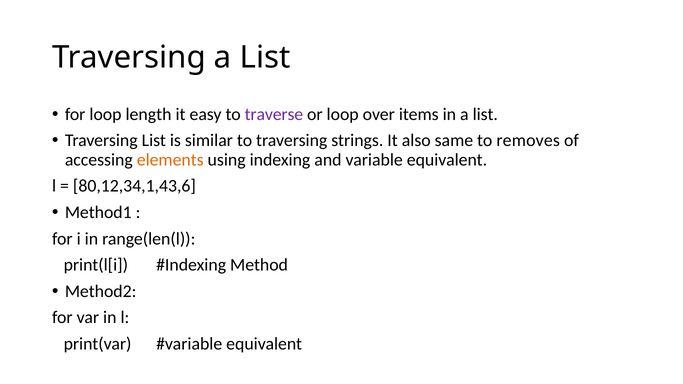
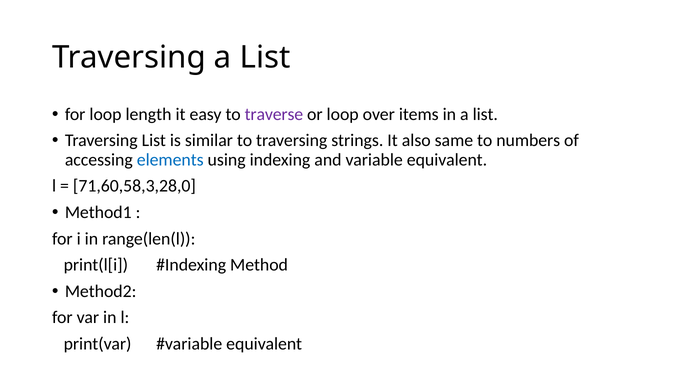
removes: removes -> numbers
elements colour: orange -> blue
80,12,34,1,43,6: 80,12,34,1,43,6 -> 71,60,58,3,28,0
